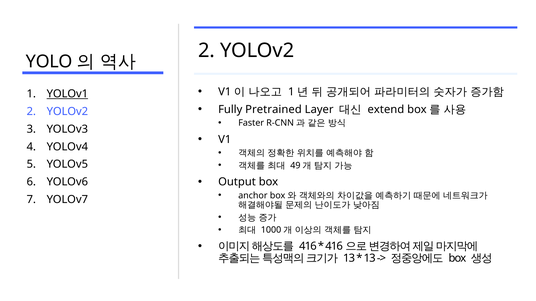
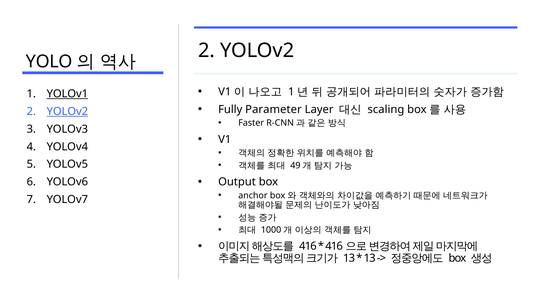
Pretrained: Pretrained -> Parameter
extend: extend -> scaling
YOLOv2 at (67, 112) underline: none -> present
